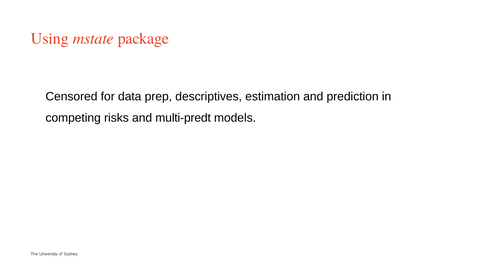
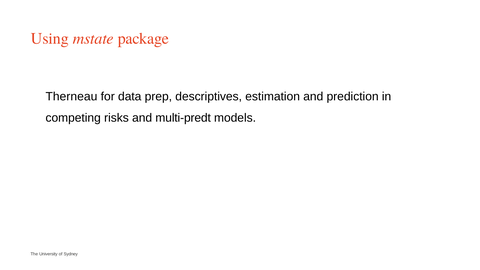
Censored: Censored -> Therneau
